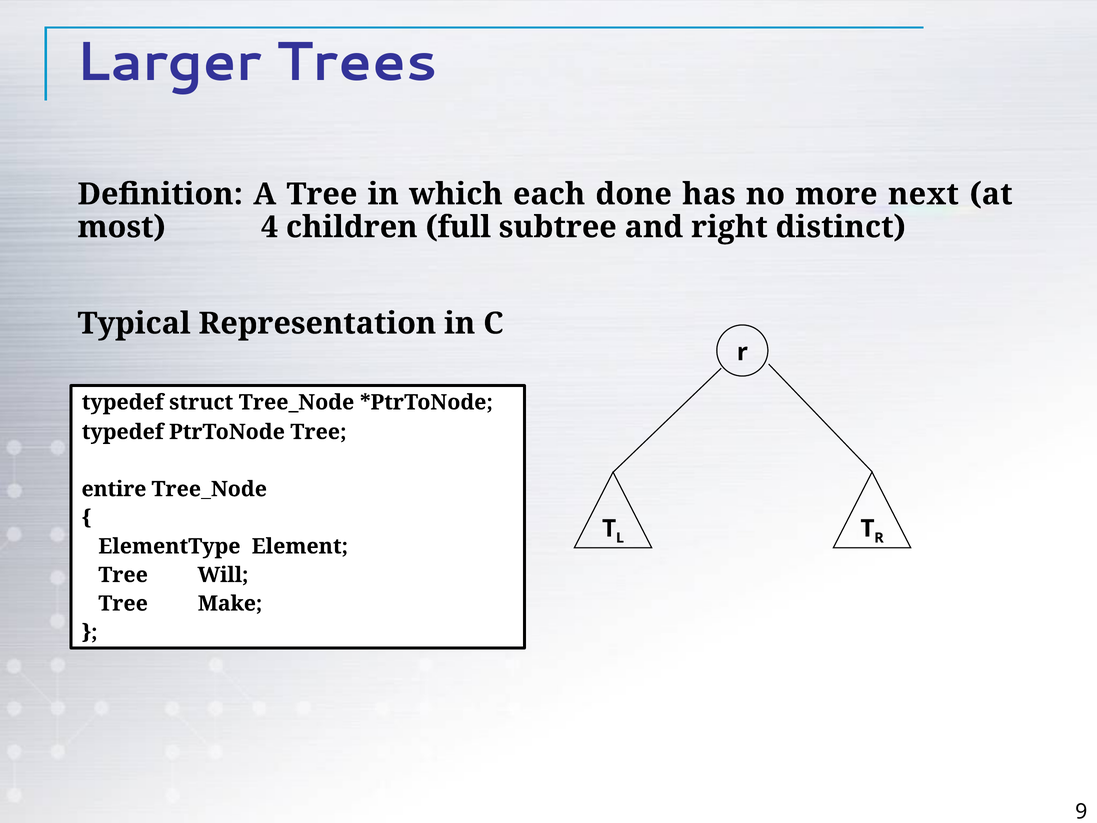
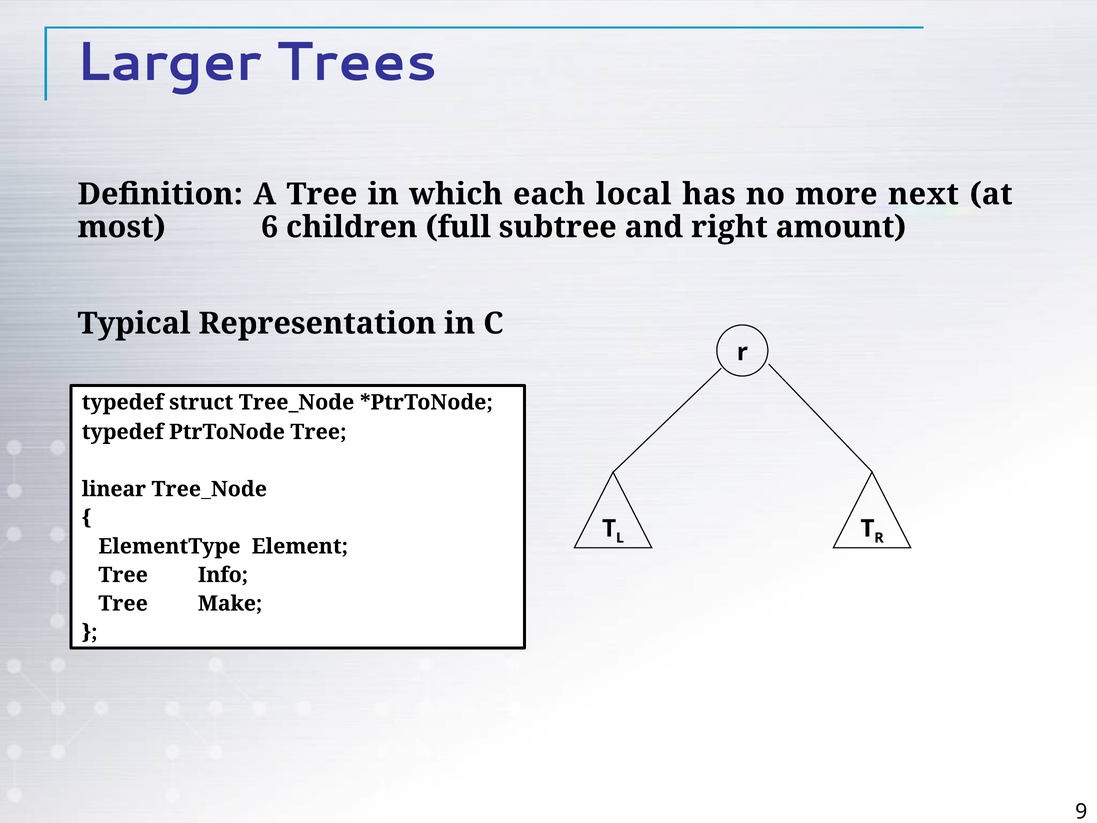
done: done -> local
4: 4 -> 6
distinct: distinct -> amount
entire: entire -> linear
Will: Will -> Info
